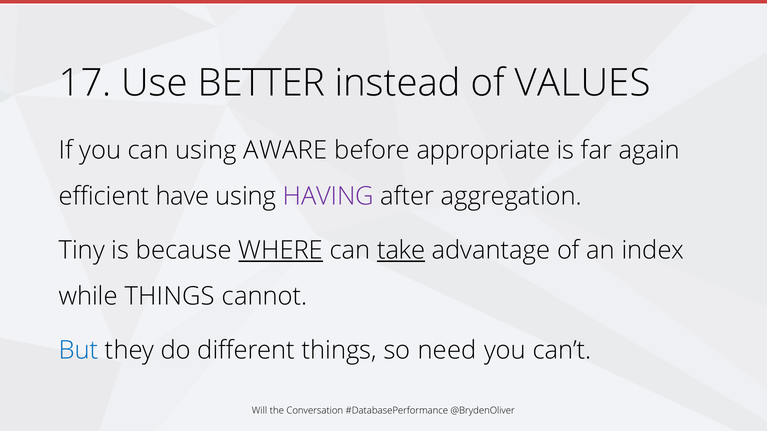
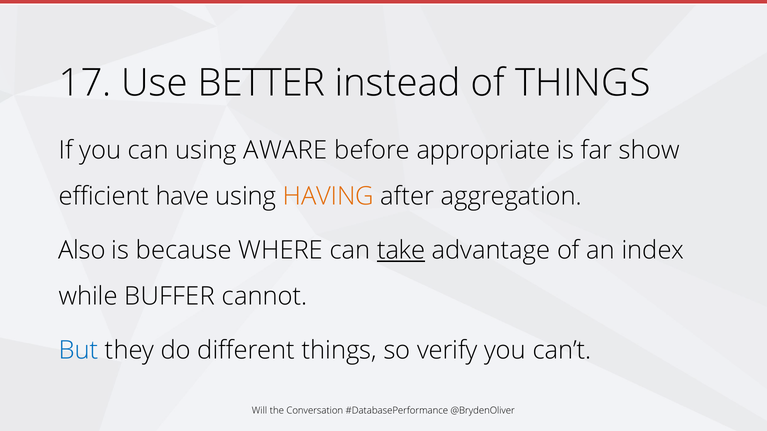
of VALUES: VALUES -> THINGS
again: again -> show
HAVING colour: purple -> orange
Tiny: Tiny -> Also
WHERE underline: present -> none
while THINGS: THINGS -> BUFFER
need: need -> verify
